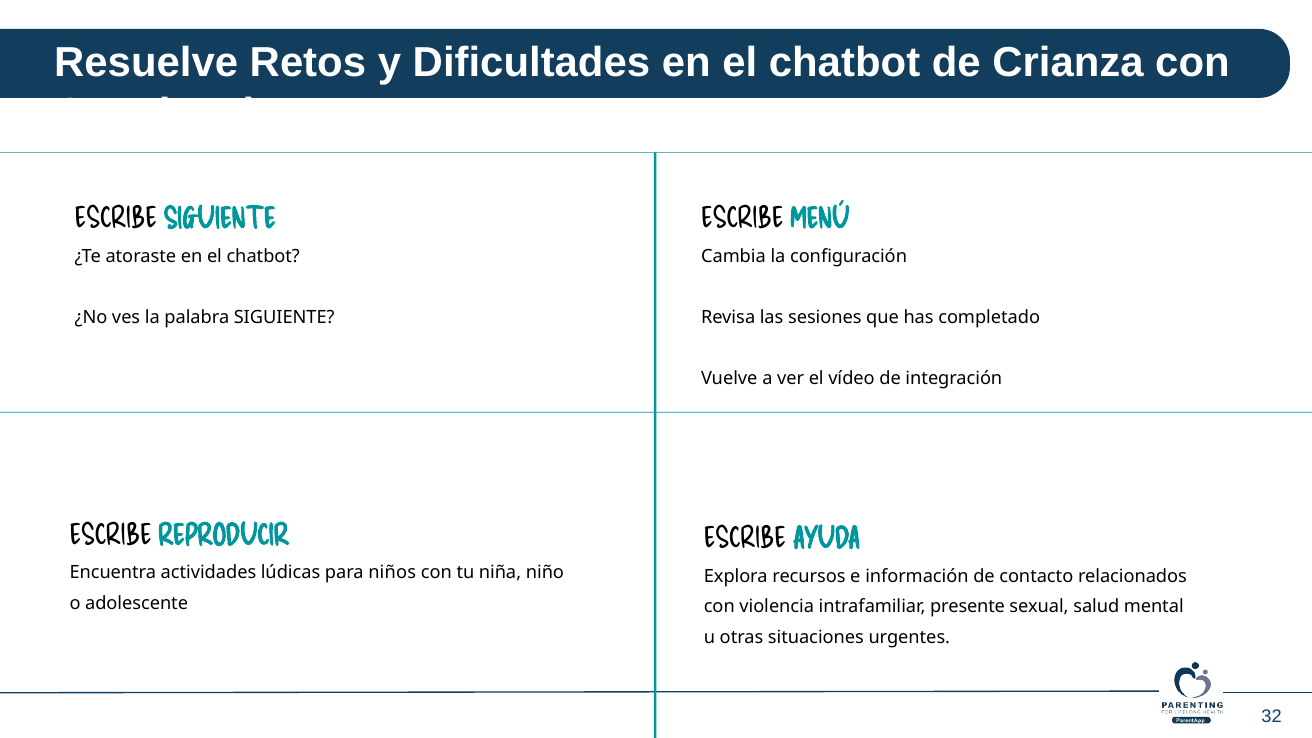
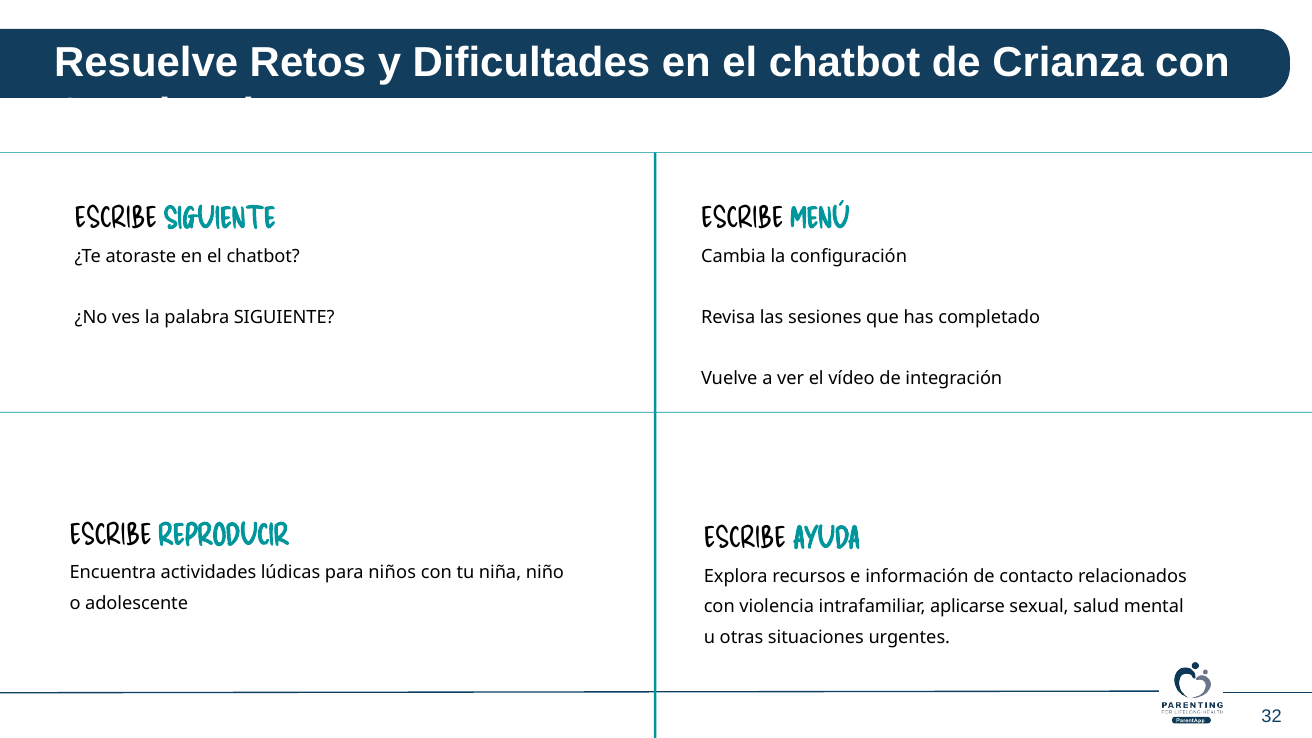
presente: presente -> aplicarse
